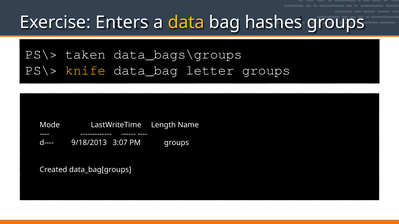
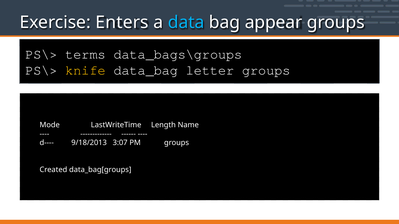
data colour: yellow -> light blue
hashes: hashes -> appear
taken: taken -> terms
